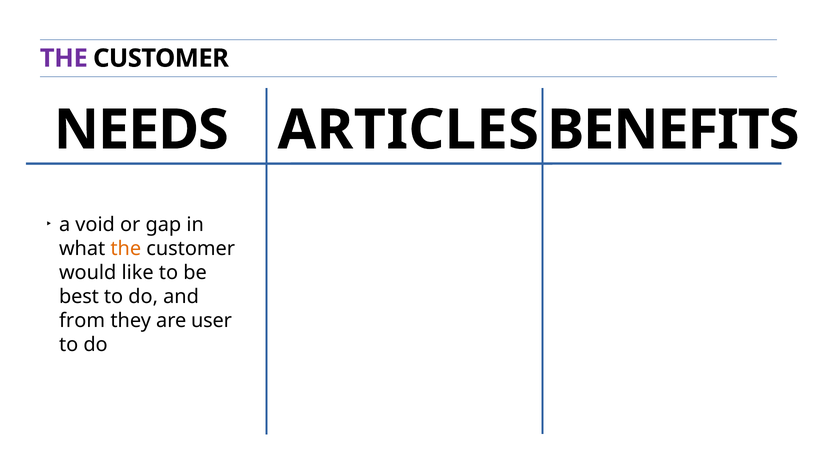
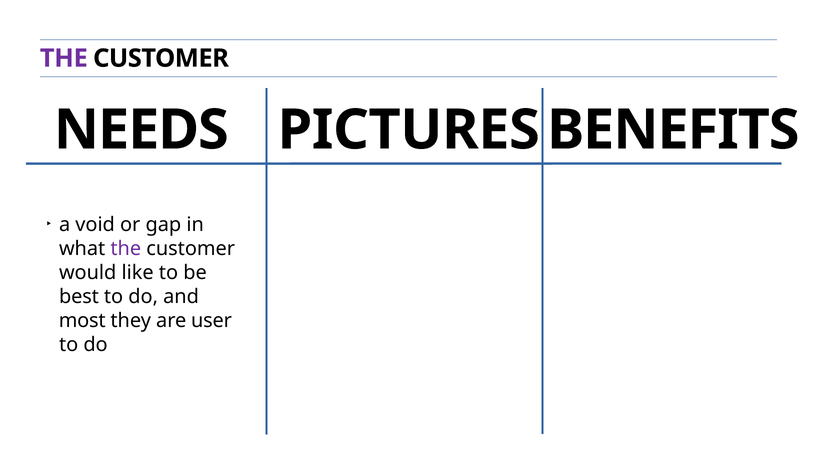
ARTICLES: ARTICLES -> PICTURES
the at (126, 249) colour: orange -> purple
from: from -> most
